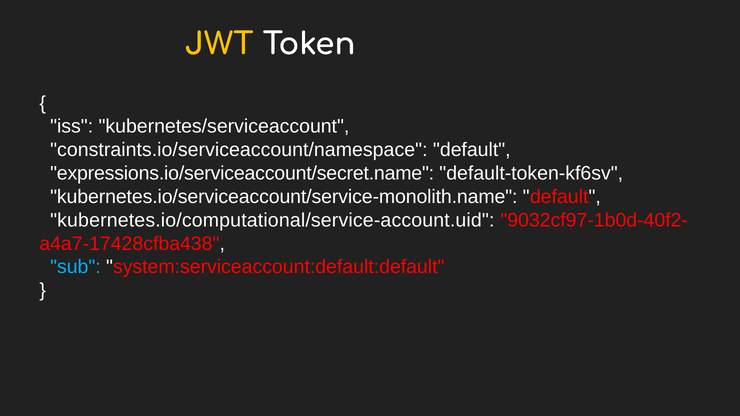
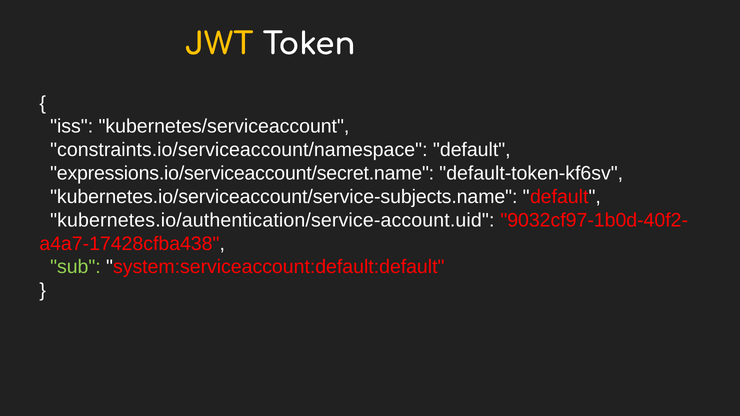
kubernetes.io/serviceaccount/service-monolith.name: kubernetes.io/serviceaccount/service-monolith.name -> kubernetes.io/serviceaccount/service-subjects.name
kubernetes.io/computational/service-account.uid: kubernetes.io/computational/service-account.uid -> kubernetes.io/authentication/service-account.uid
sub colour: light blue -> light green
